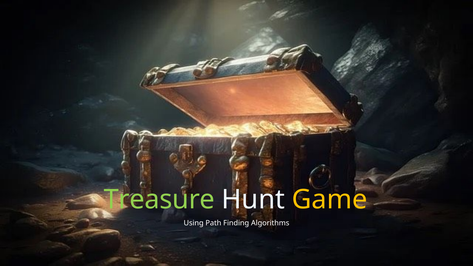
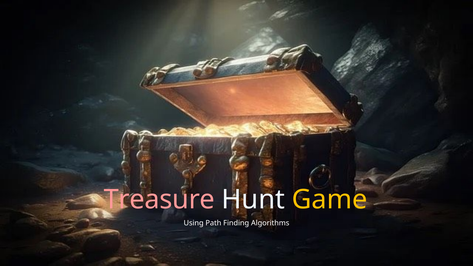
Treasure colour: light green -> pink
